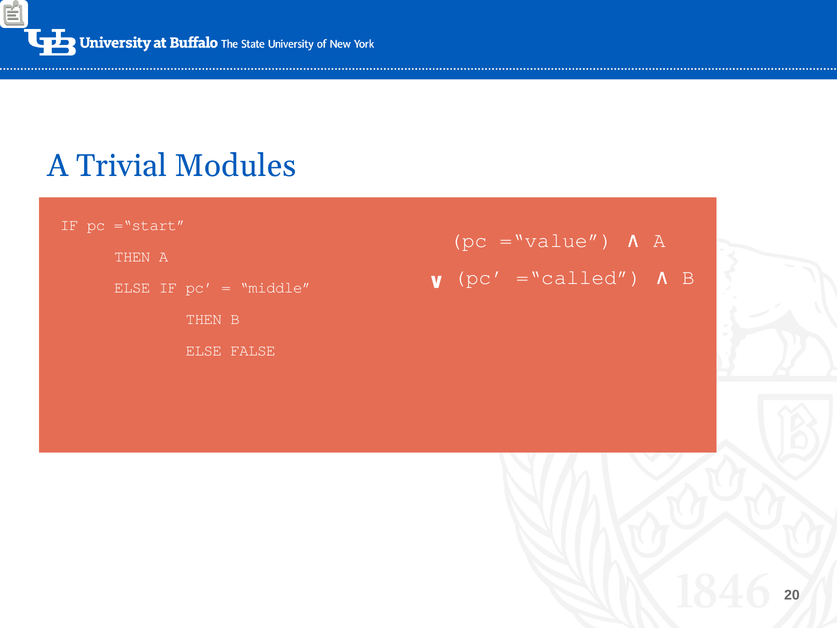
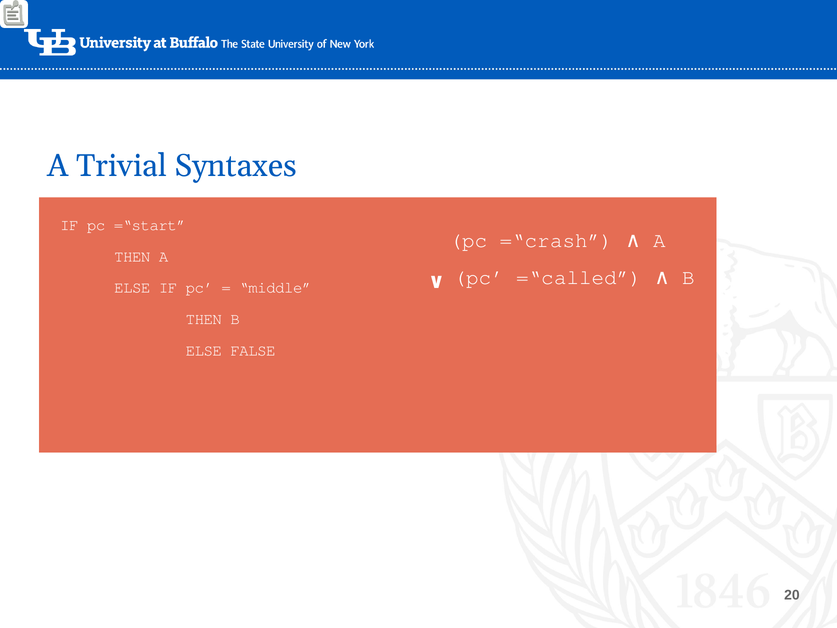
Modules: Modules -> Syntaxes
=“value: =“value -> =“crash
